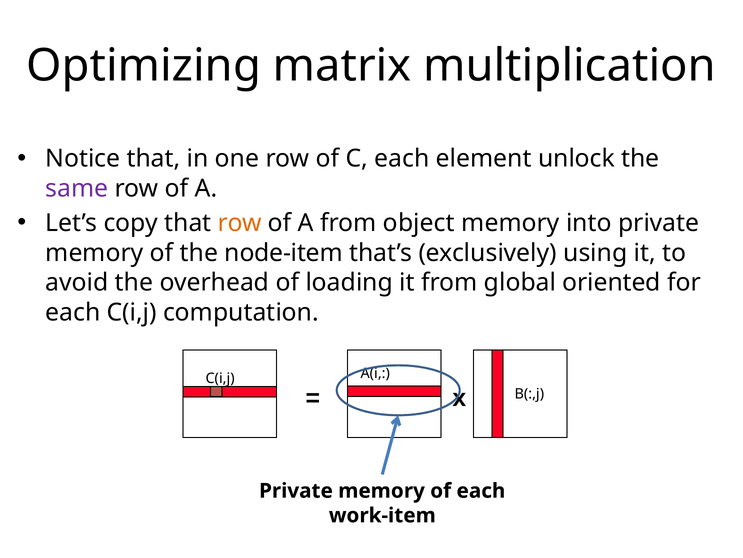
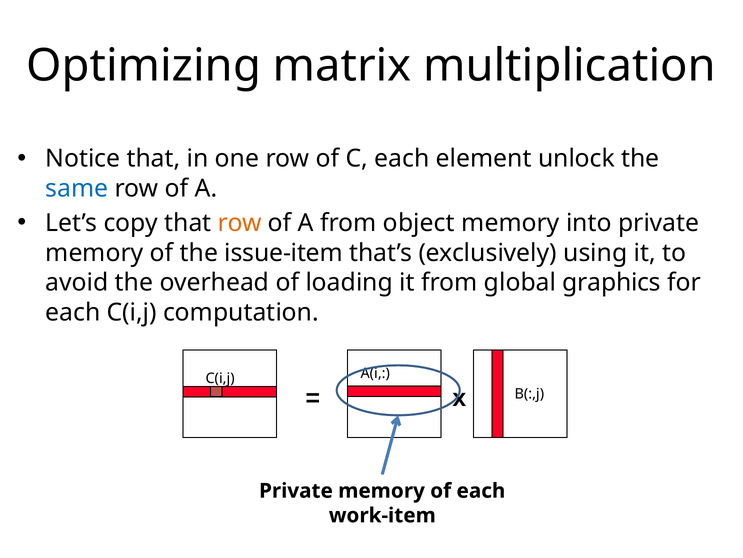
same colour: purple -> blue
node-item: node-item -> issue-item
oriented: oriented -> graphics
